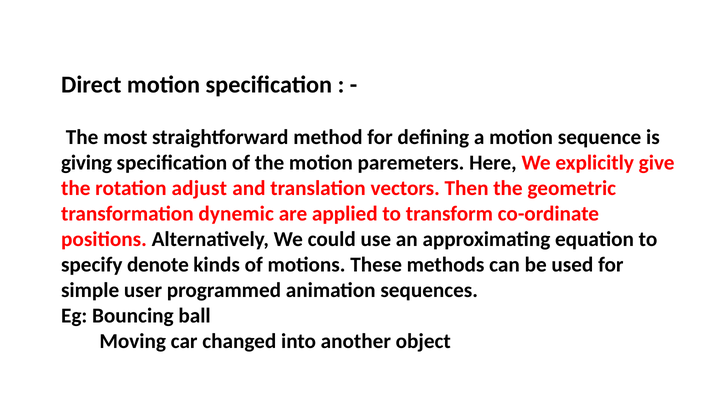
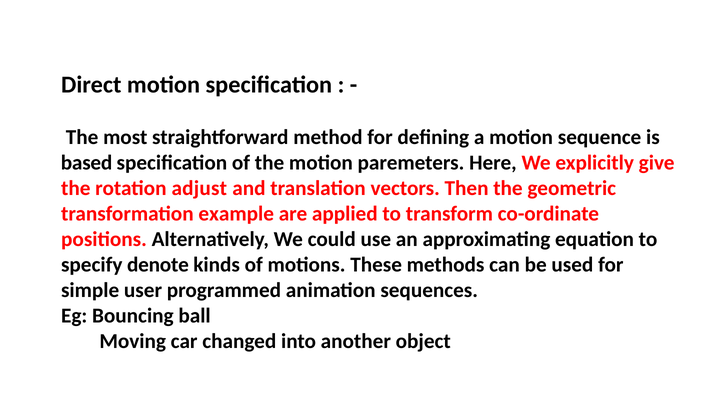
giving: giving -> based
dynemic: dynemic -> example
